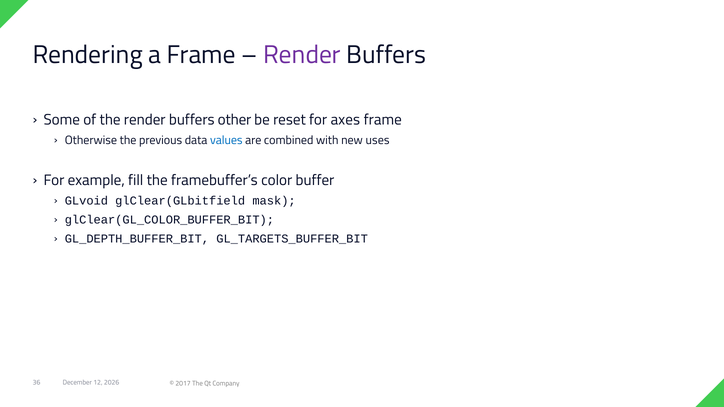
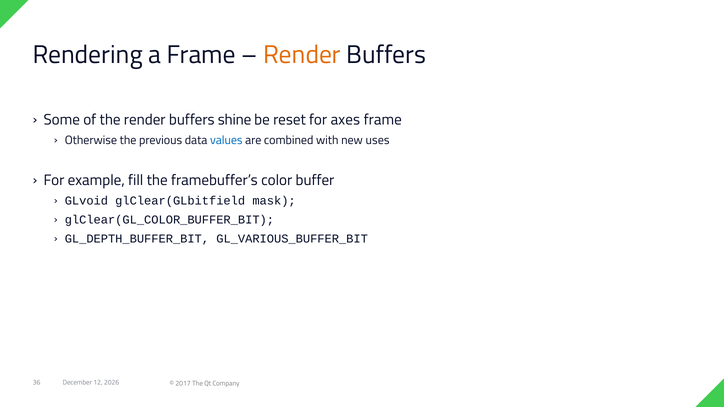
Render at (302, 55) colour: purple -> orange
other: other -> shine
GL_TARGETS_BUFFER_BIT: GL_TARGETS_BUFFER_BIT -> GL_VARIOUS_BUFFER_BIT
